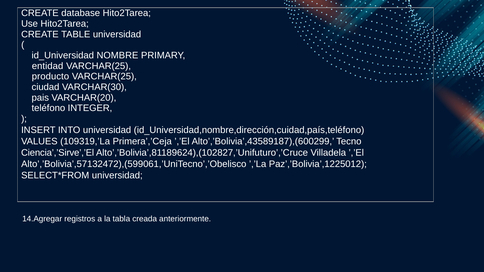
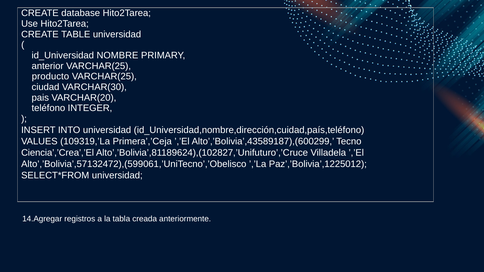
entidad: entidad -> anterior
Ciencia’,’Sirve’,’El: Ciencia’,’Sirve’,’El -> Ciencia’,’Crea’,’El
